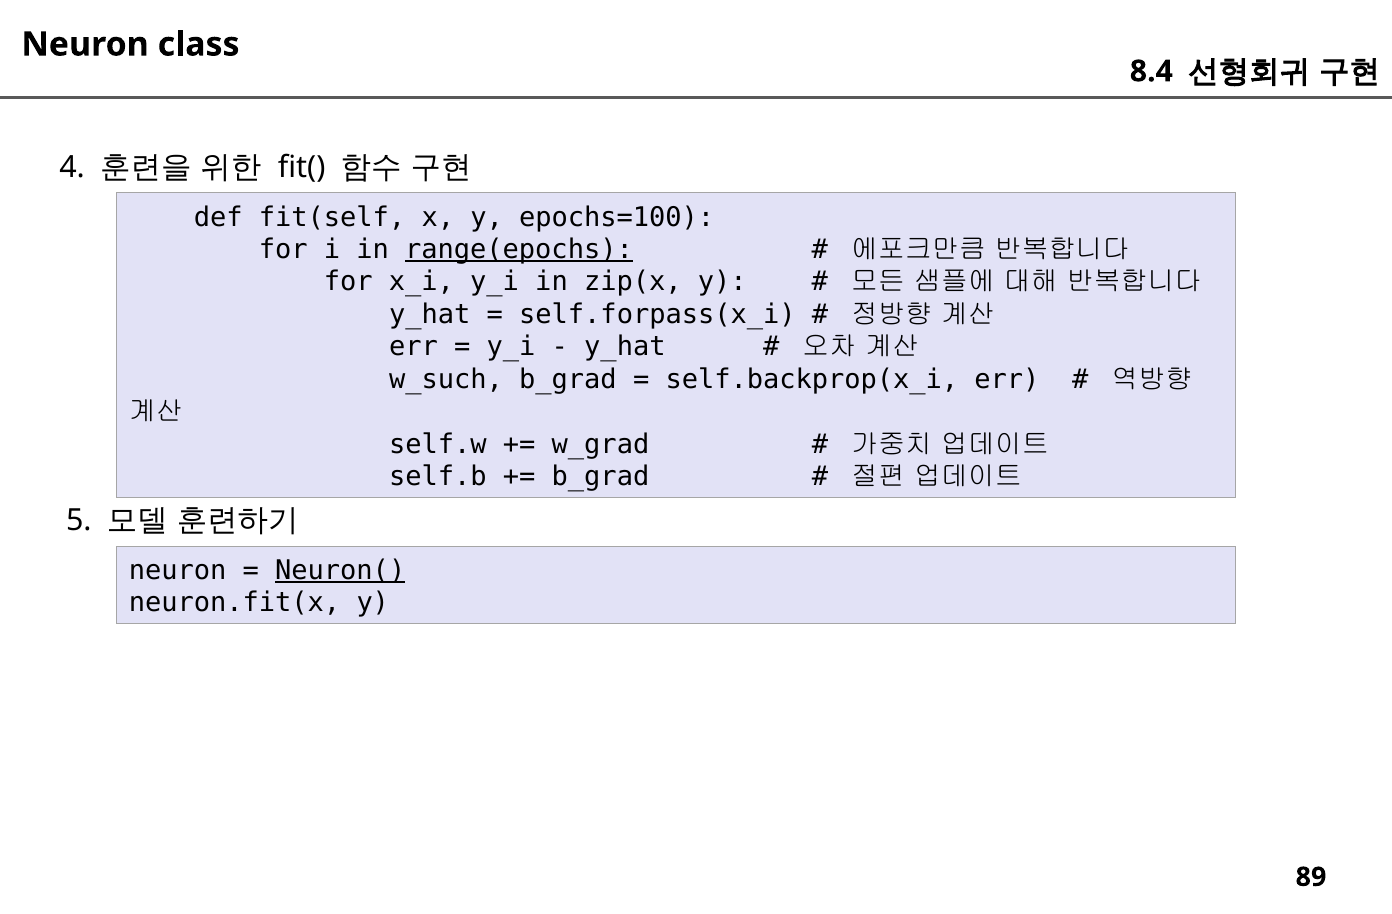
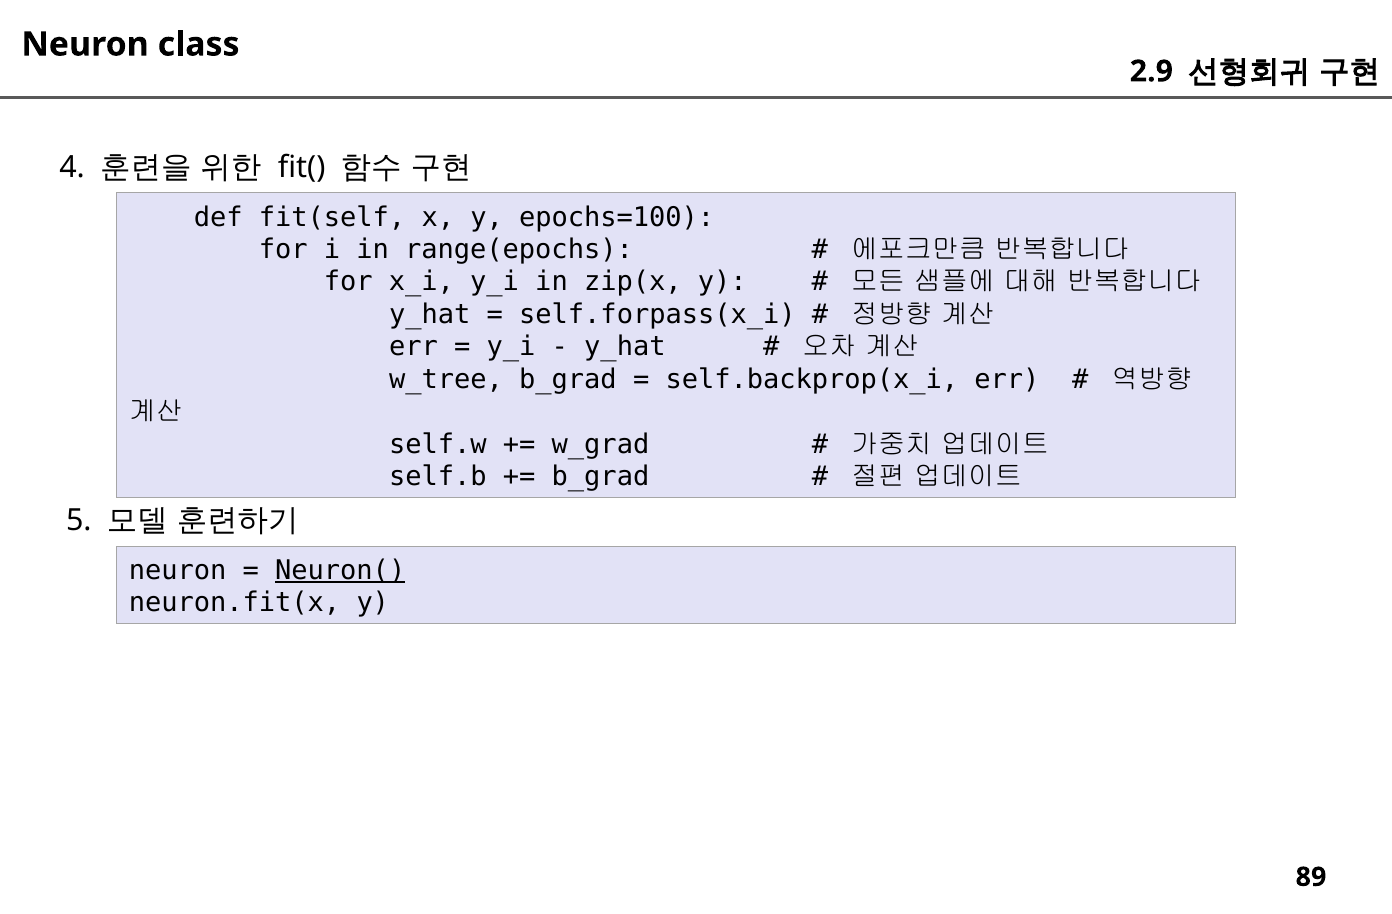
8.4: 8.4 -> 2.9
range(epochs underline: present -> none
w_such: w_such -> w_tree
